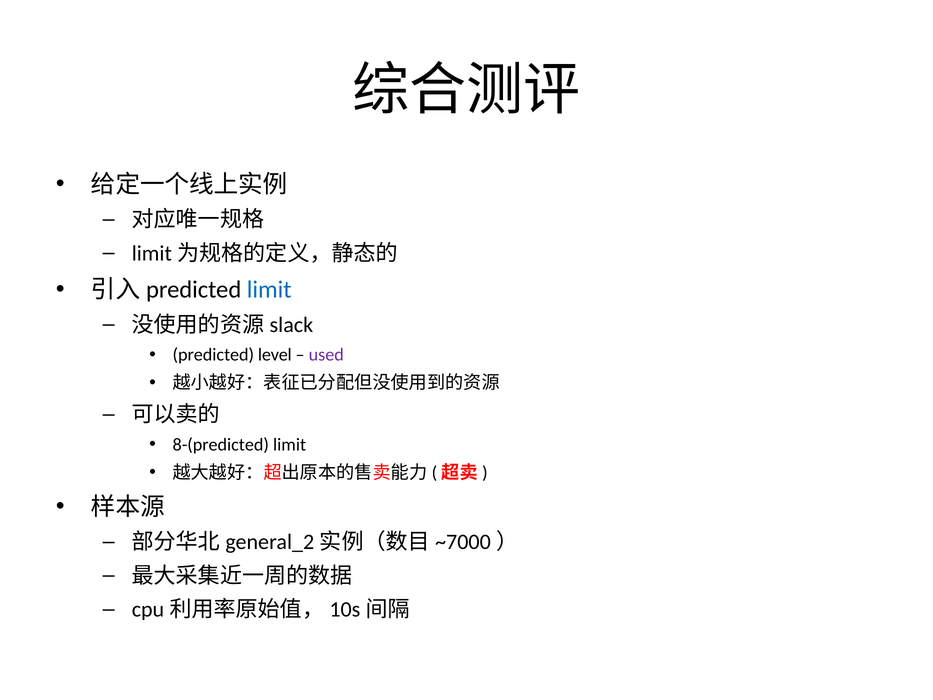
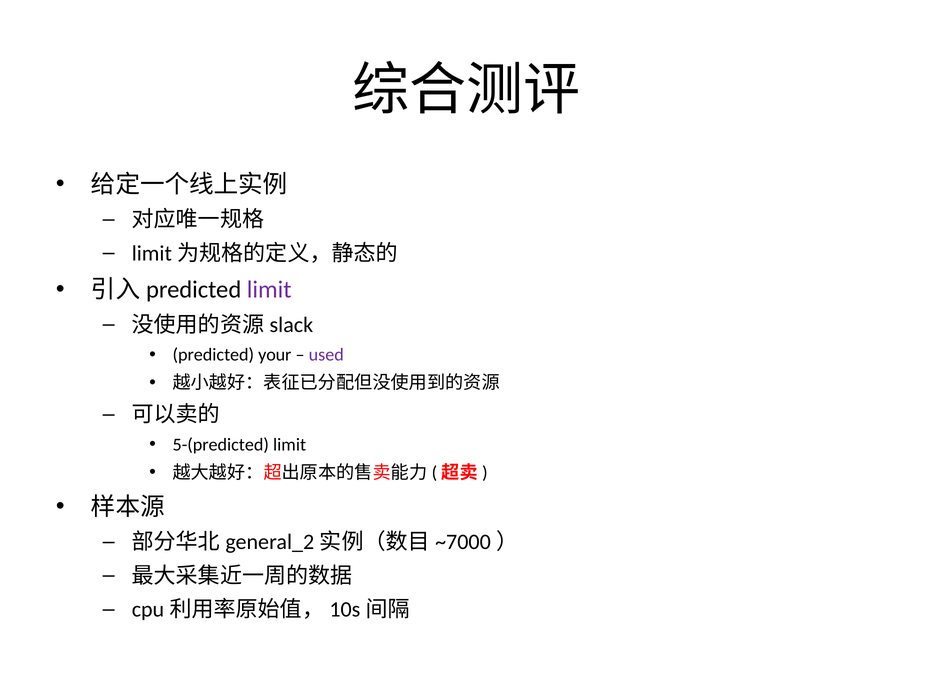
limit at (269, 290) colour: blue -> purple
level: level -> your
8-(predicted: 8-(predicted -> 5-(predicted
